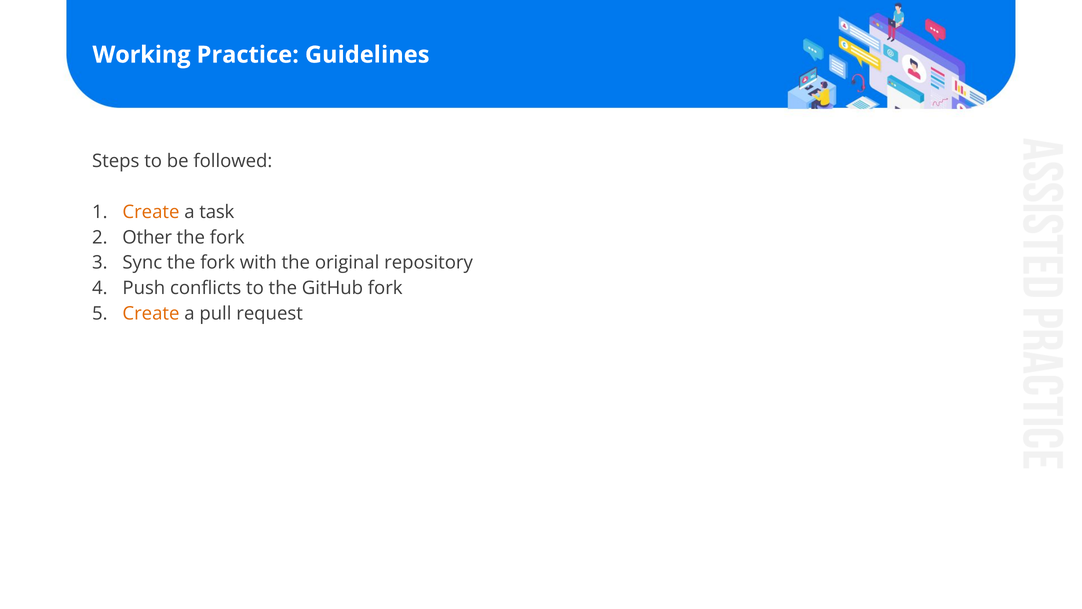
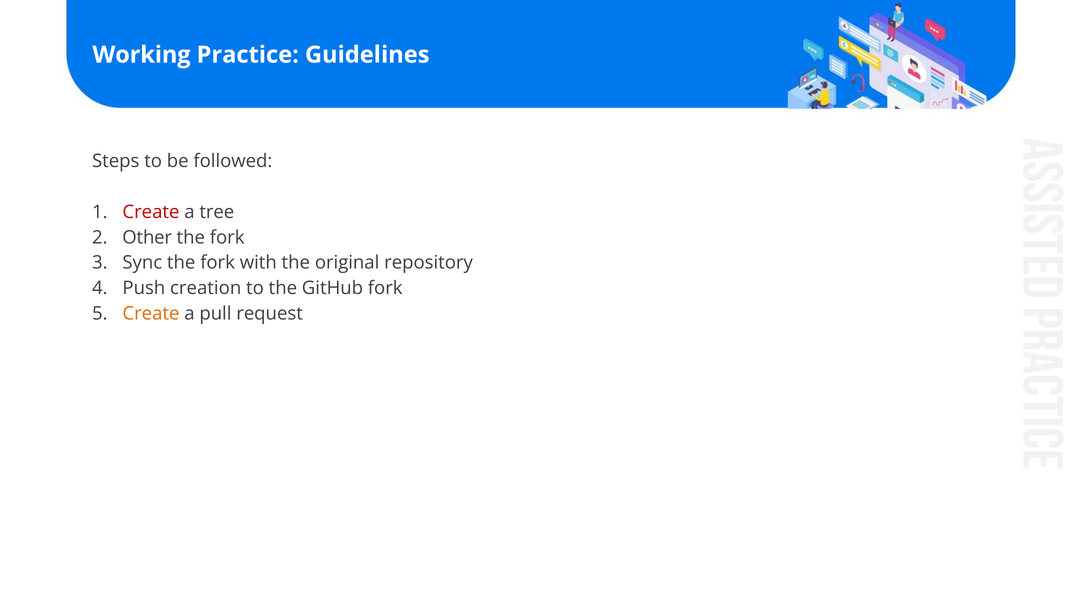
Create at (151, 212) colour: orange -> red
task: task -> tree
conflicts: conflicts -> creation
